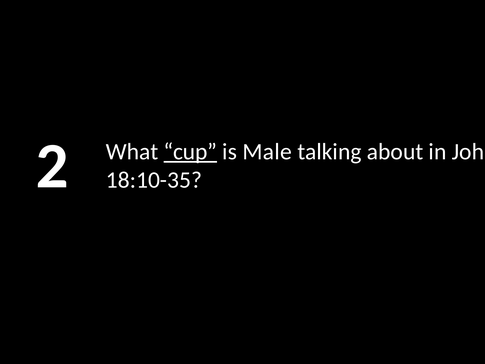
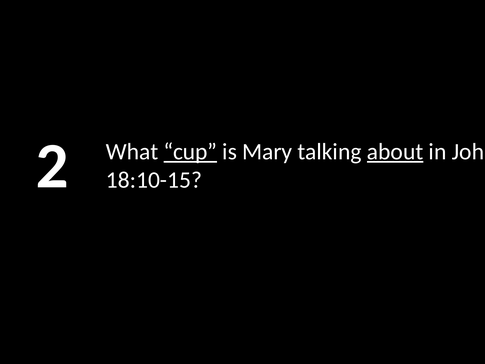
Male: Male -> Mary
about underline: none -> present
18:10-35: 18:10-35 -> 18:10-15
